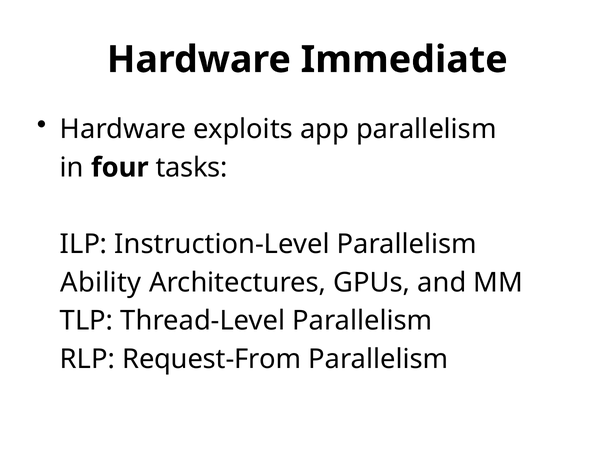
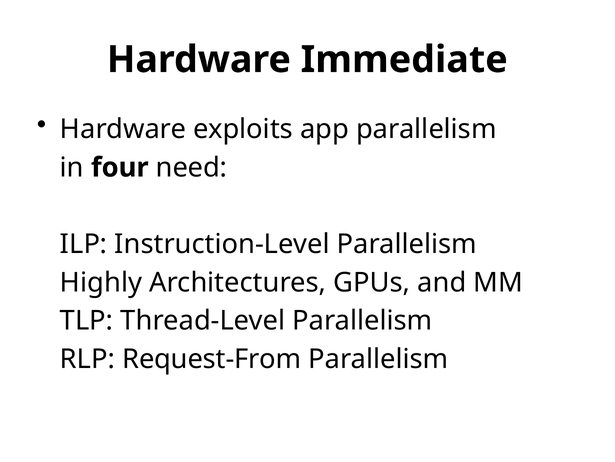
tasks: tasks -> need
Ability: Ability -> Highly
